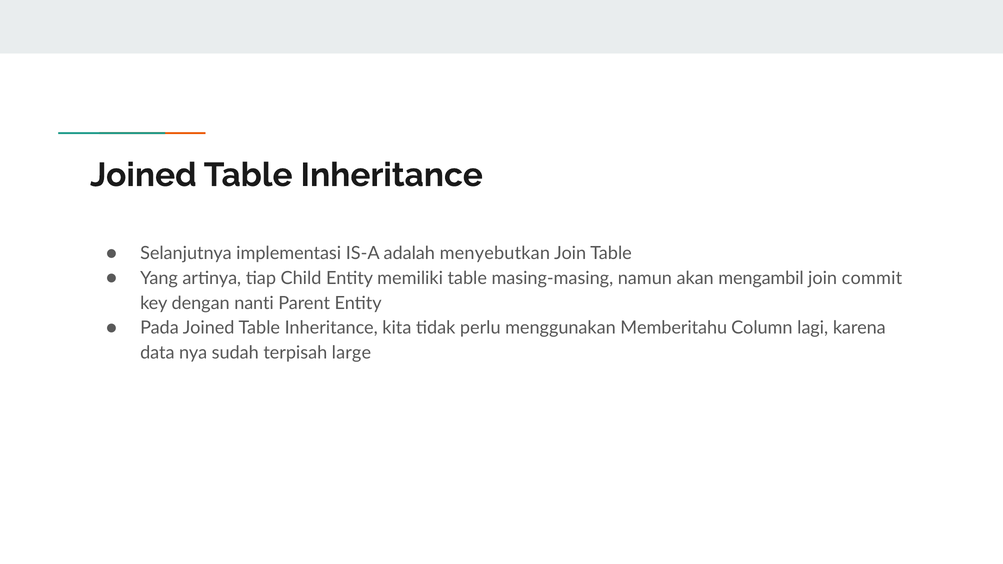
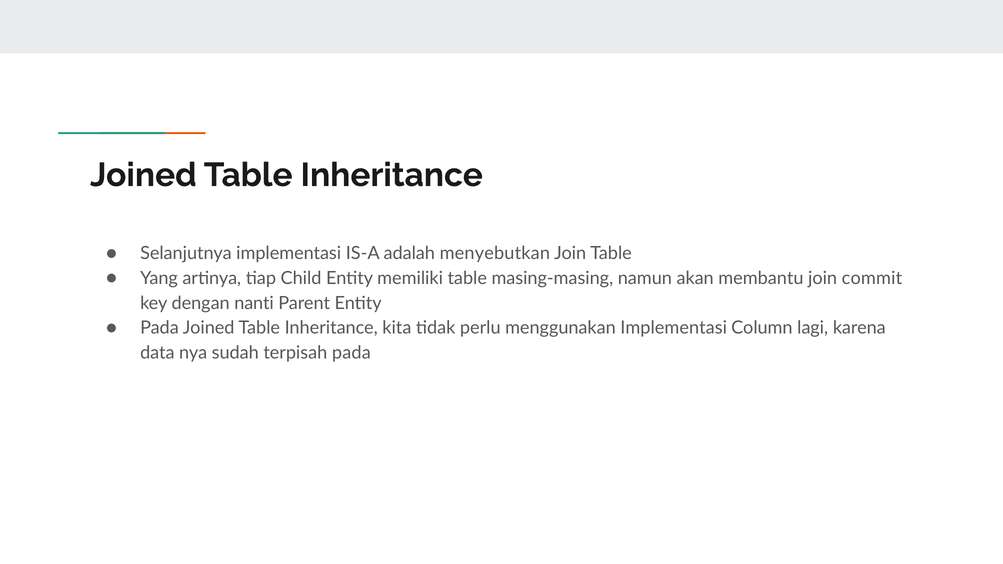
mengambil: mengambil -> membantu
menggunakan Memberitahu: Memberitahu -> Implementasi
terpisah large: large -> pada
